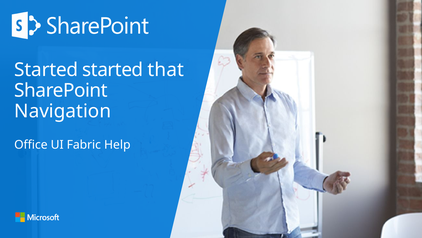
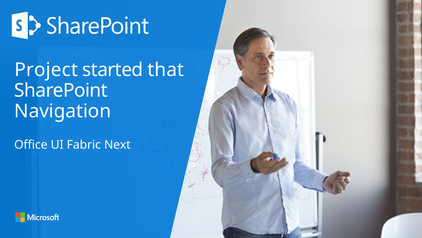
Started at (46, 70): Started -> Project
Help: Help -> Next
